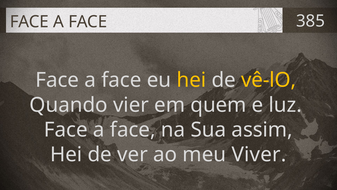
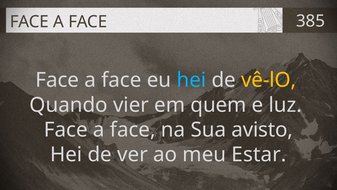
hei at (191, 80) colour: yellow -> light blue
assim: assim -> avisto
Viver: Viver -> Estar
